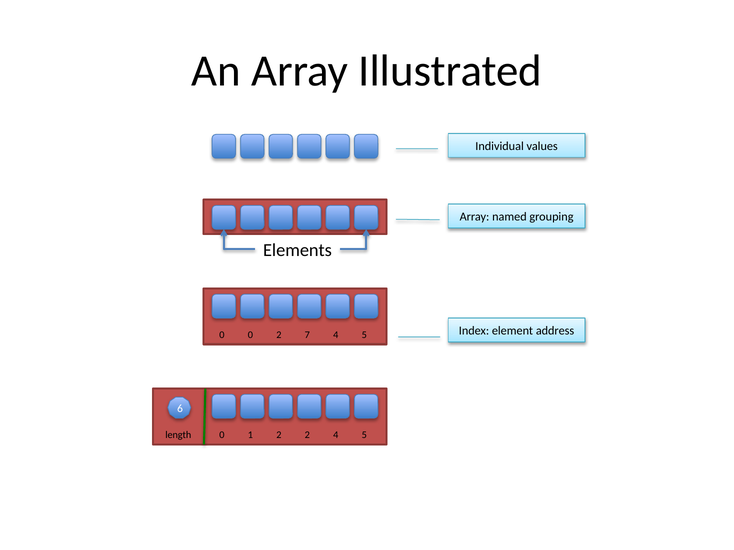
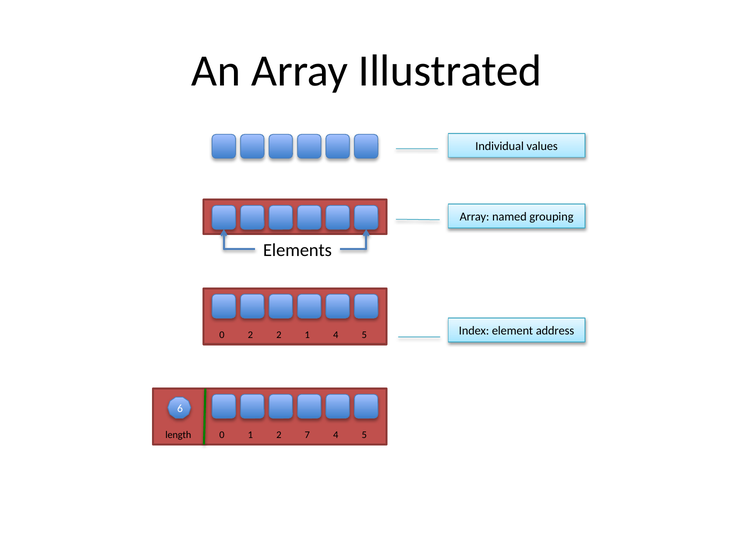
0 0: 0 -> 2
2 7: 7 -> 1
2 2: 2 -> 7
